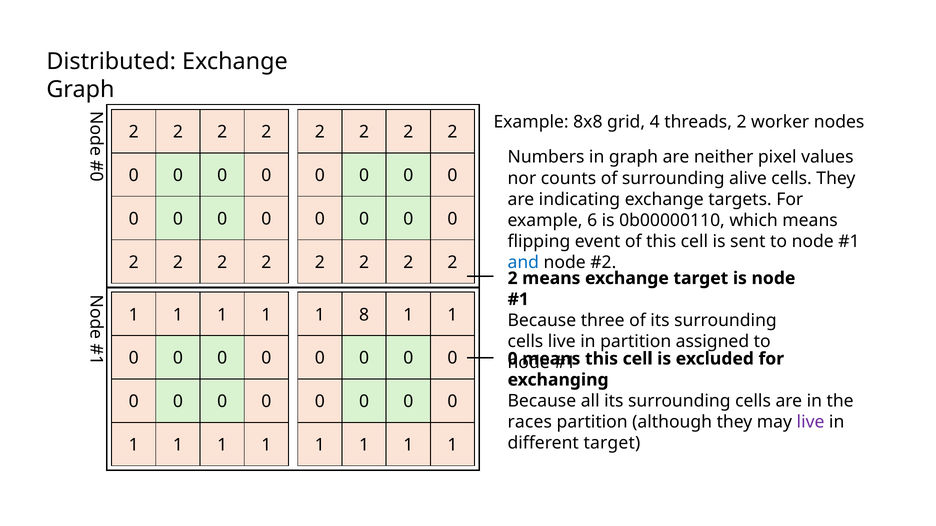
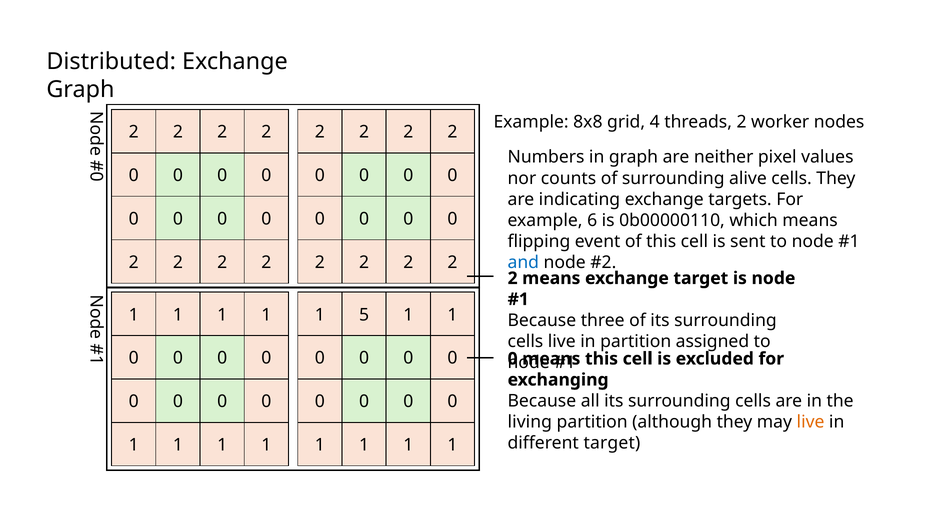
8: 8 -> 5
races: races -> living
live at (811, 422) colour: purple -> orange
